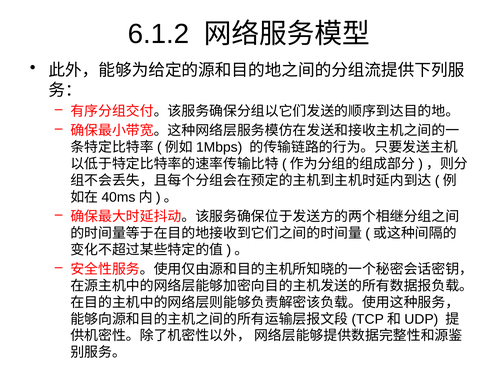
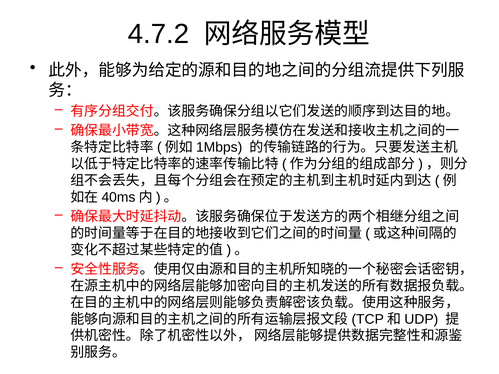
6.1.2: 6.1.2 -> 4.7.2
